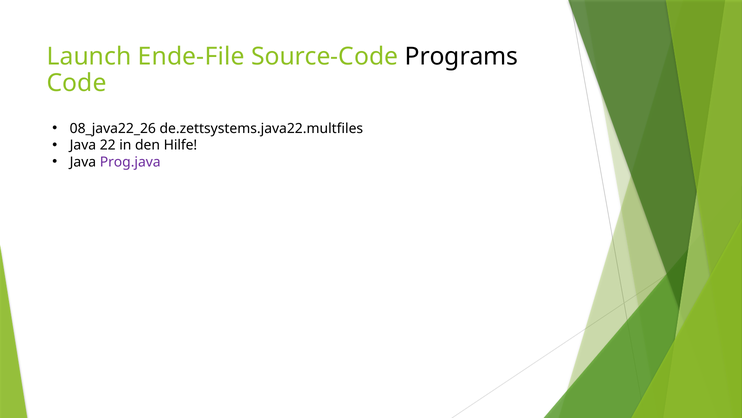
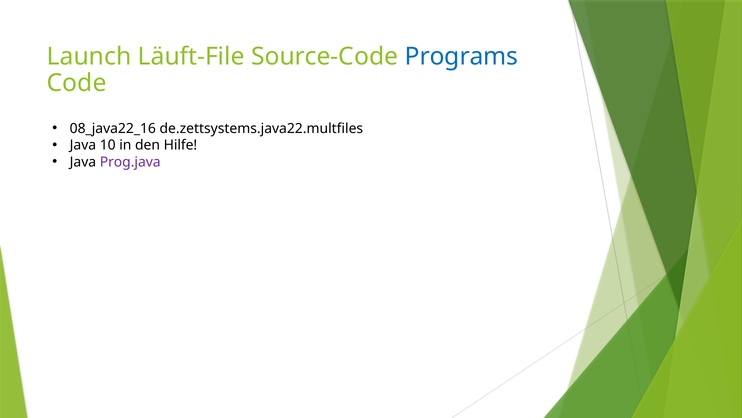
Ende-File: Ende-File -> Läuft-File
Programs colour: black -> blue
08_java22_26: 08_java22_26 -> 08_java22_16
22: 22 -> 10
